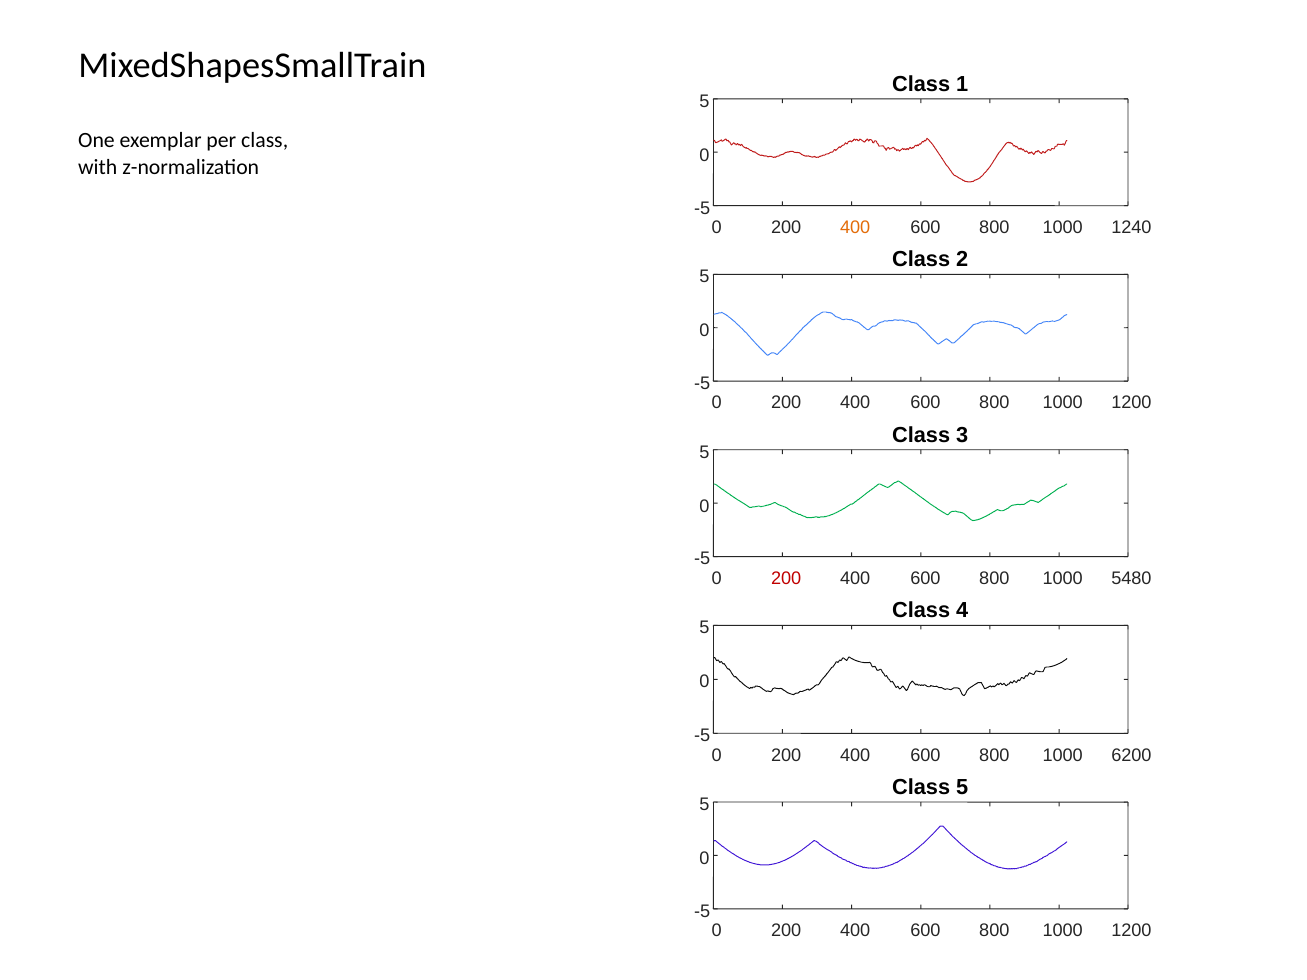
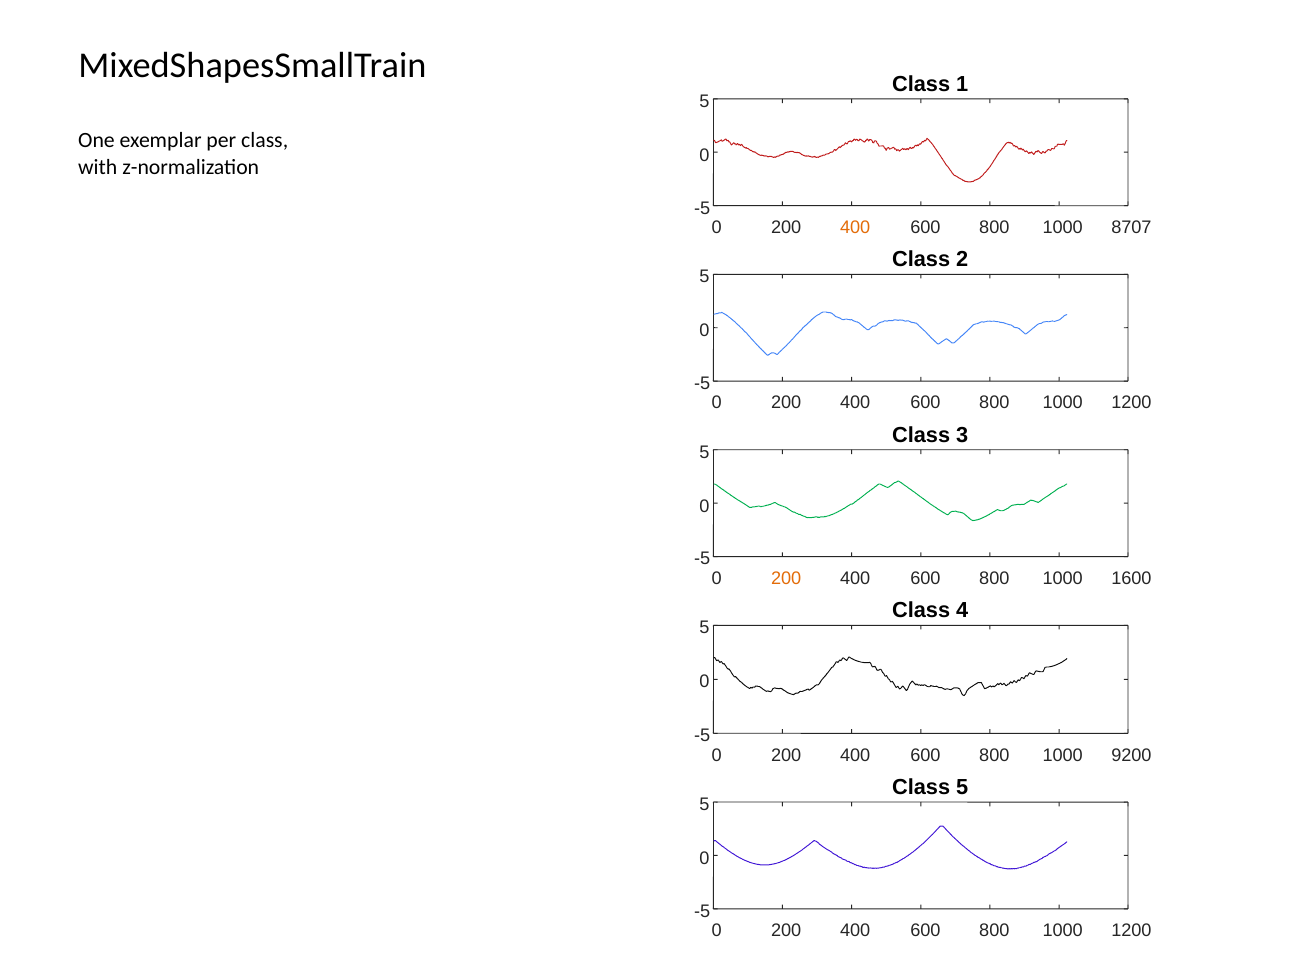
1240: 1240 -> 8707
200 at (786, 579) colour: red -> orange
5480: 5480 -> 1600
6200: 6200 -> 9200
